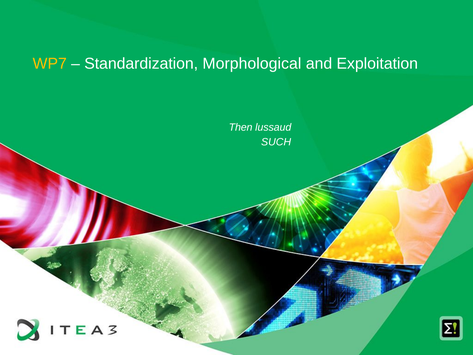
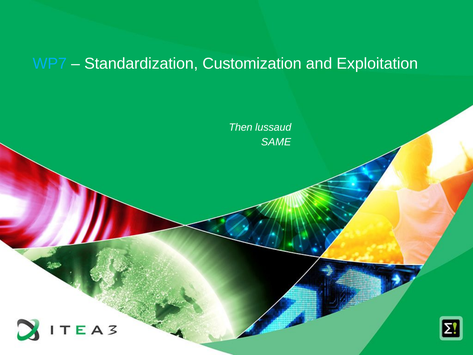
WP7 colour: yellow -> light blue
Morphological: Morphological -> Customization
SUCH: SUCH -> SAME
